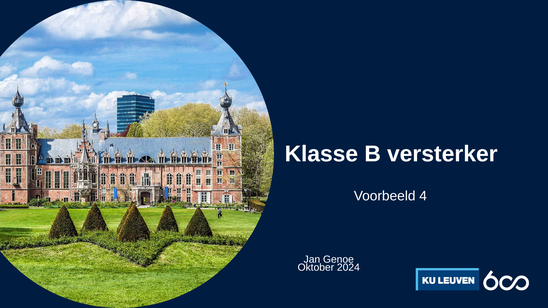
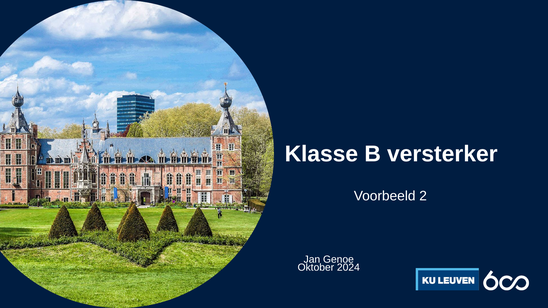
4: 4 -> 2
